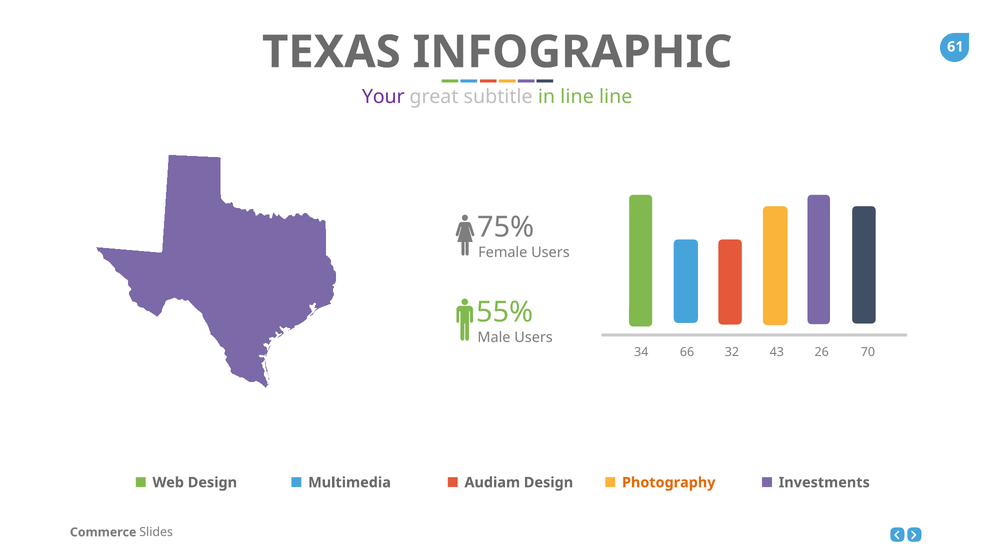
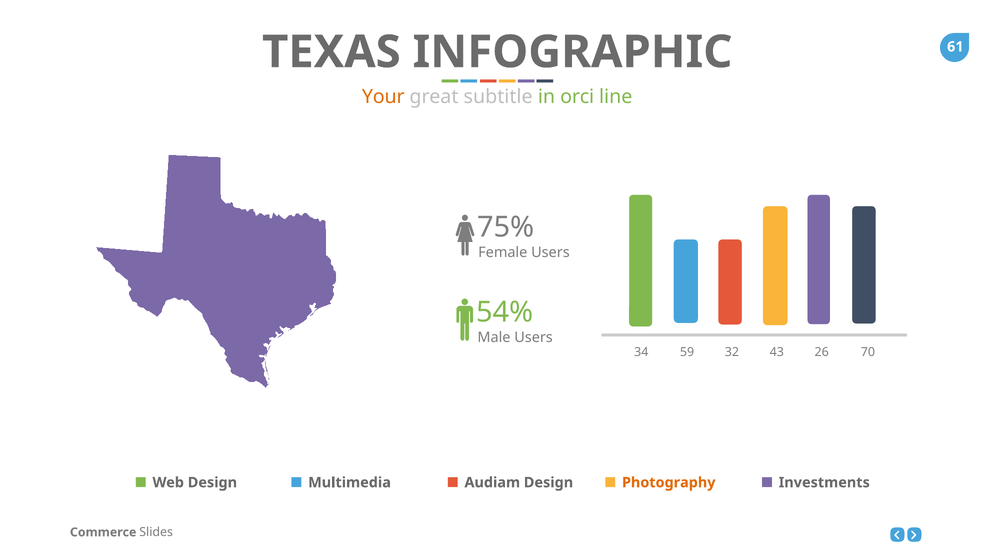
Your colour: purple -> orange
in line: line -> orci
55%: 55% -> 54%
66: 66 -> 59
